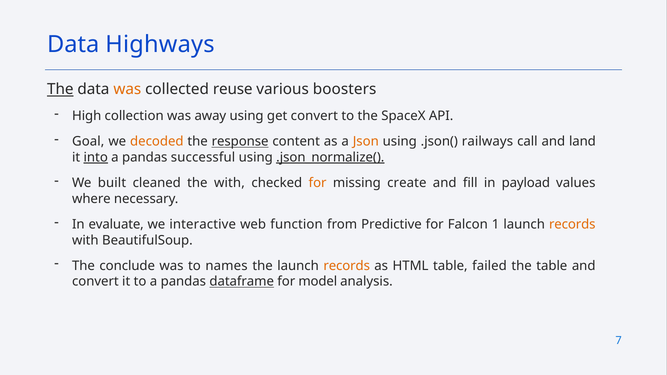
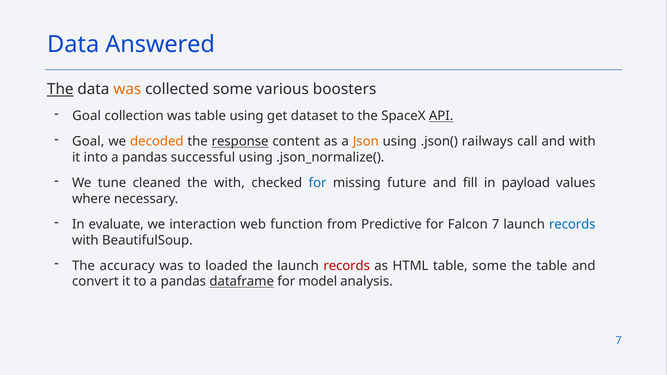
Highways: Highways -> Answered
collected reuse: reuse -> some
High at (87, 116): High -> Goal
was away: away -> table
get convert: convert -> dataset
API underline: none -> present
and land: land -> with
into underline: present -> none
.json_normalize( underline: present -> none
built: built -> tune
for at (318, 183) colour: orange -> blue
create: create -> future
interactive: interactive -> interaction
Falcon 1: 1 -> 7
records at (572, 224) colour: orange -> blue
conclude: conclude -> accuracy
names: names -> loaded
records at (347, 266) colour: orange -> red
table failed: failed -> some
